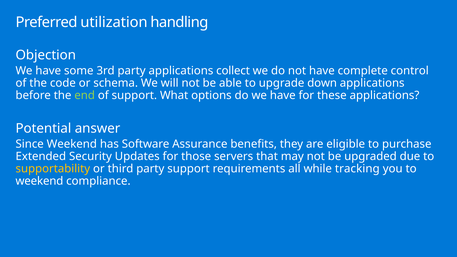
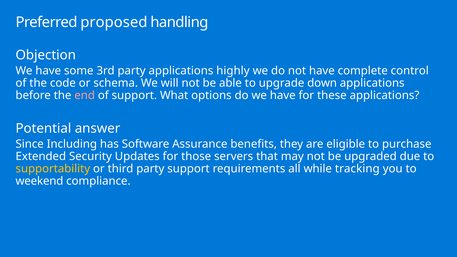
utilization: utilization -> proposed
collect: collect -> highly
end colour: light green -> pink
Since Weekend: Weekend -> Including
